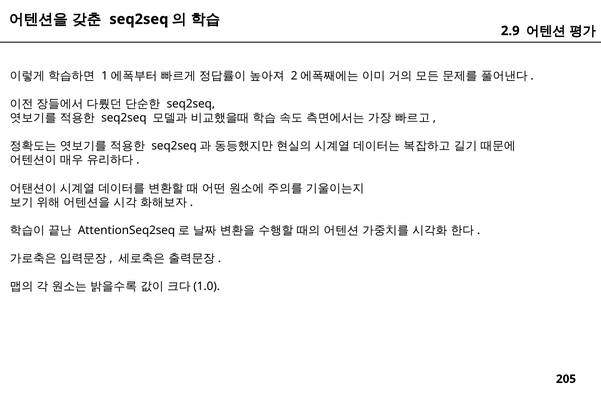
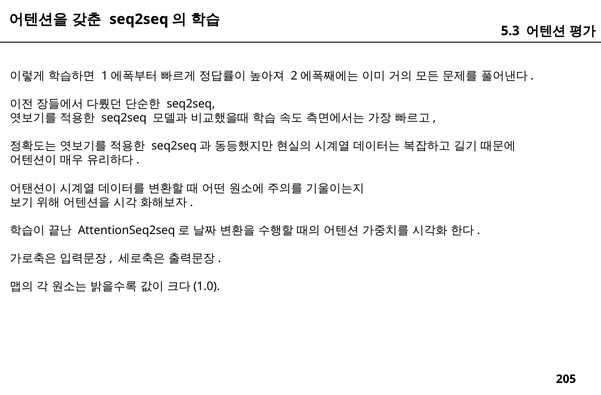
2.9: 2.9 -> 5.3
